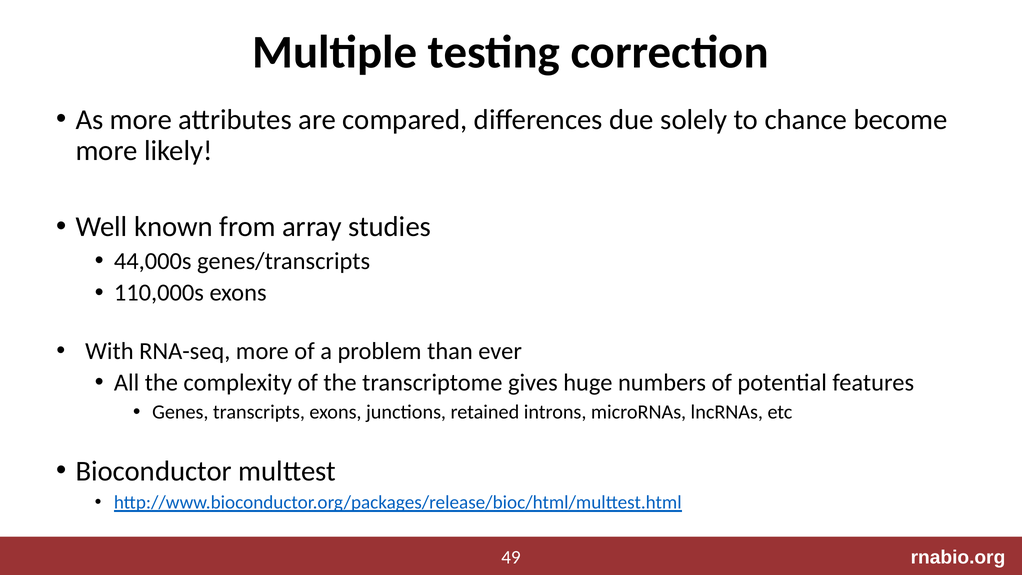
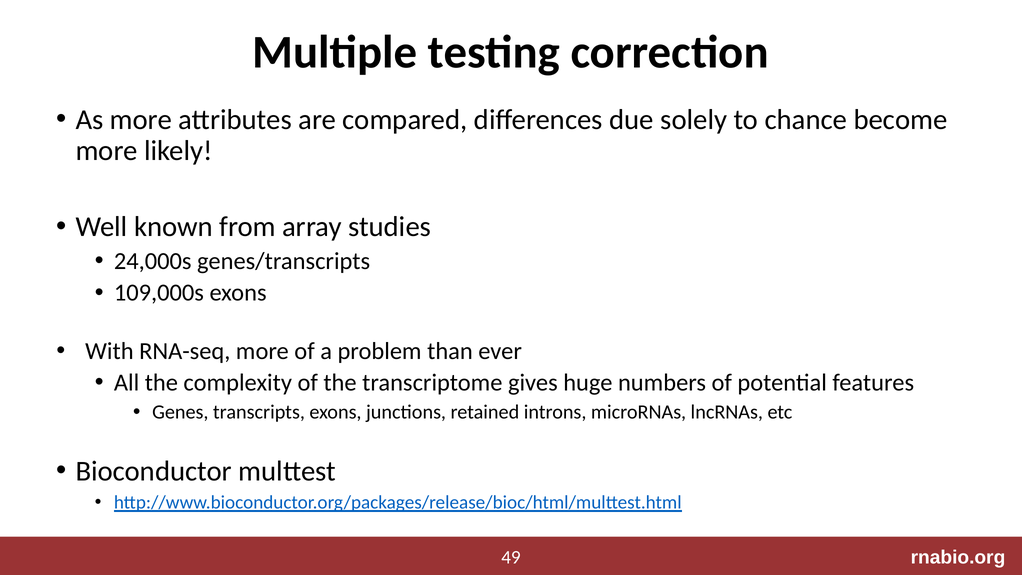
44,000s: 44,000s -> 24,000s
110,000s: 110,000s -> 109,000s
